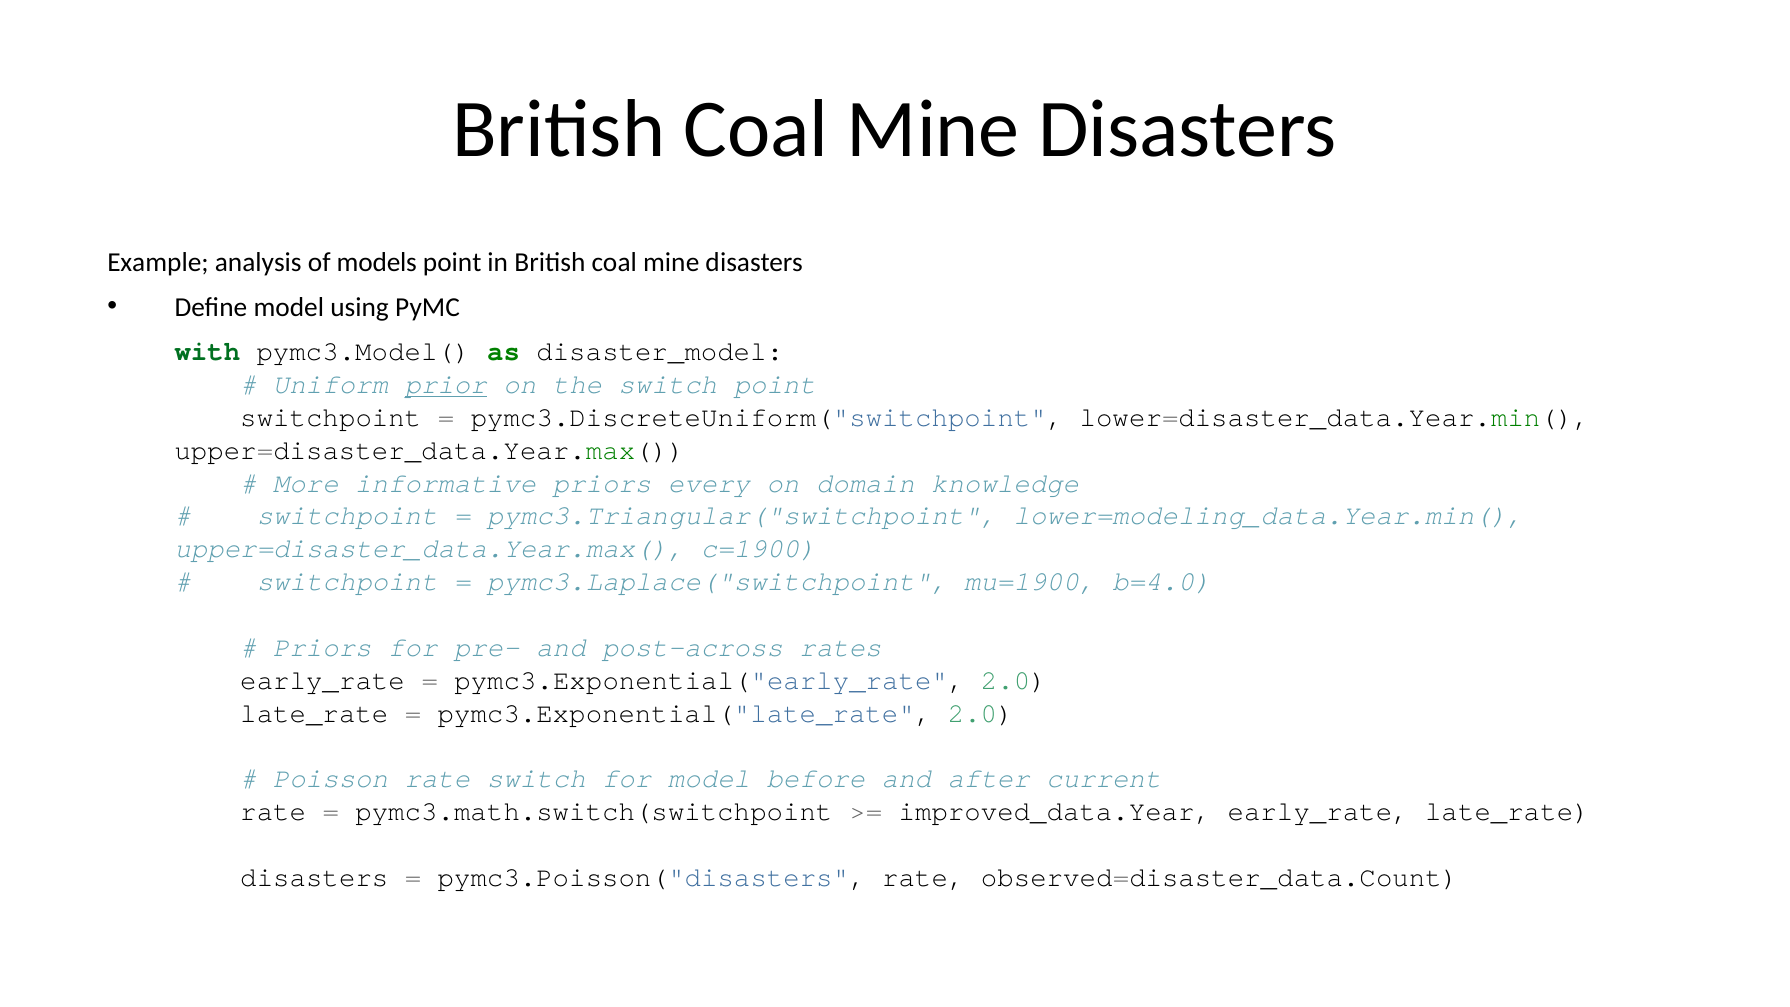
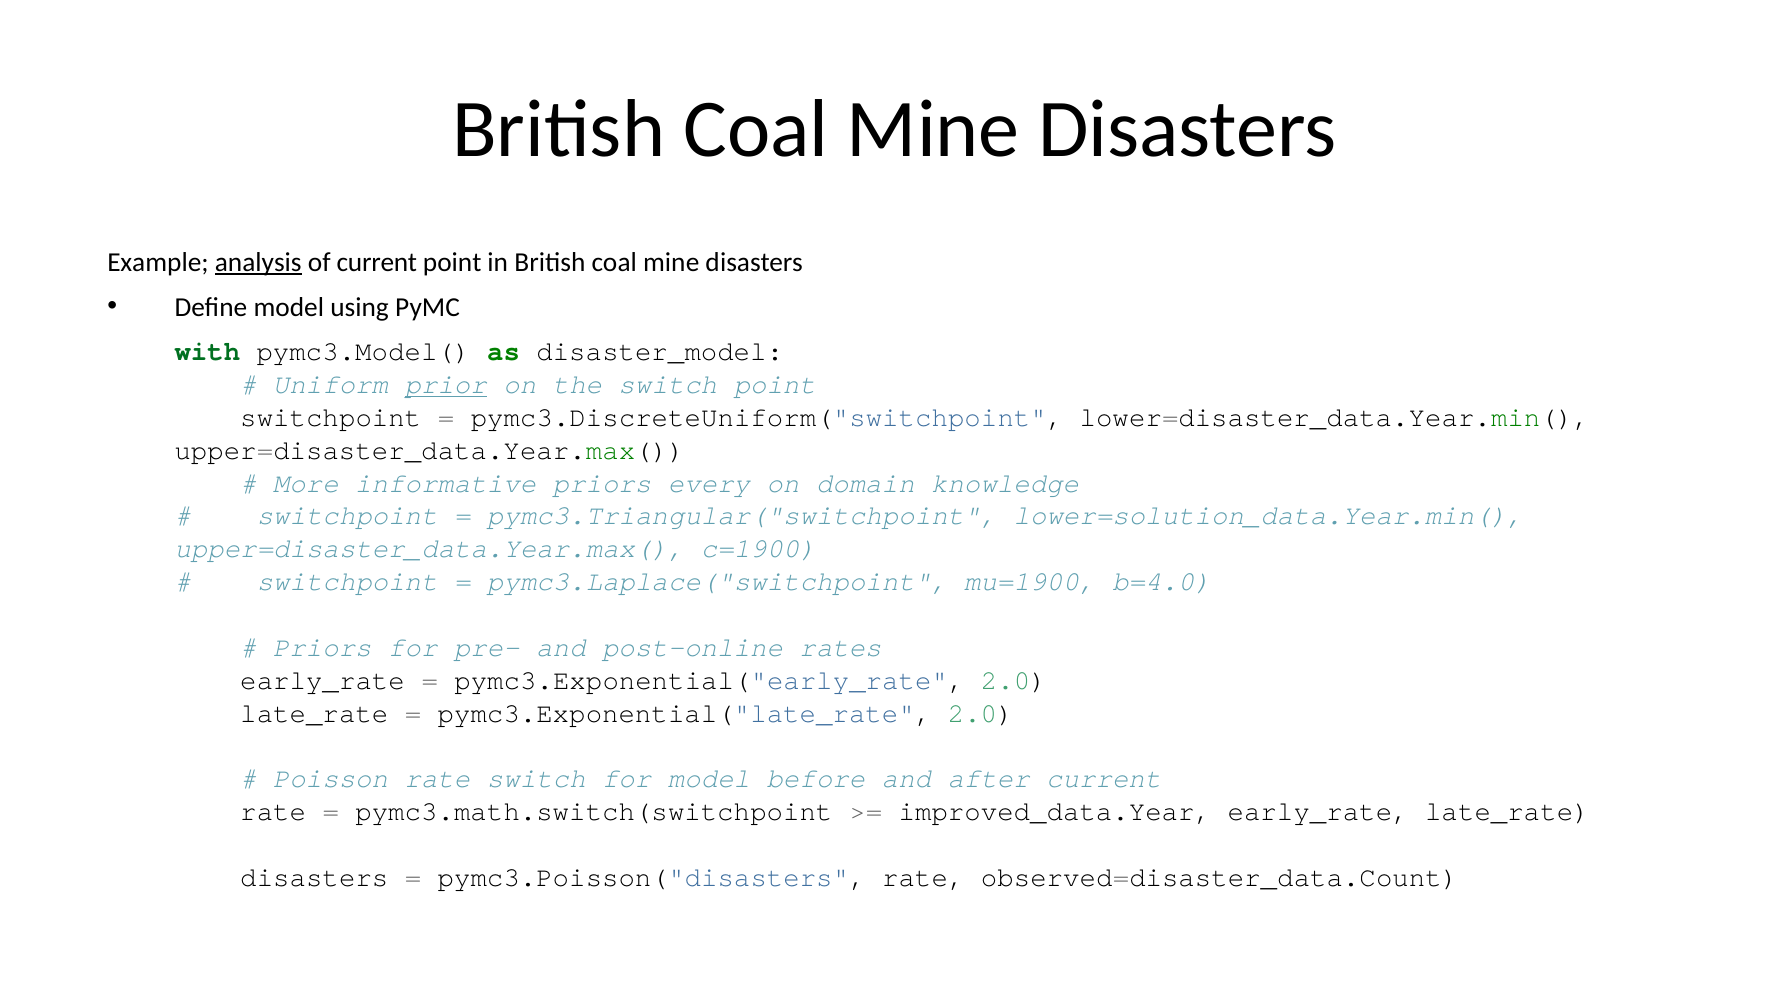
analysis underline: none -> present
of models: models -> current
lower=modeling_data.Year.min(: lower=modeling_data.Year.min( -> lower=solution_data.Year.min(
post-across: post-across -> post-online
